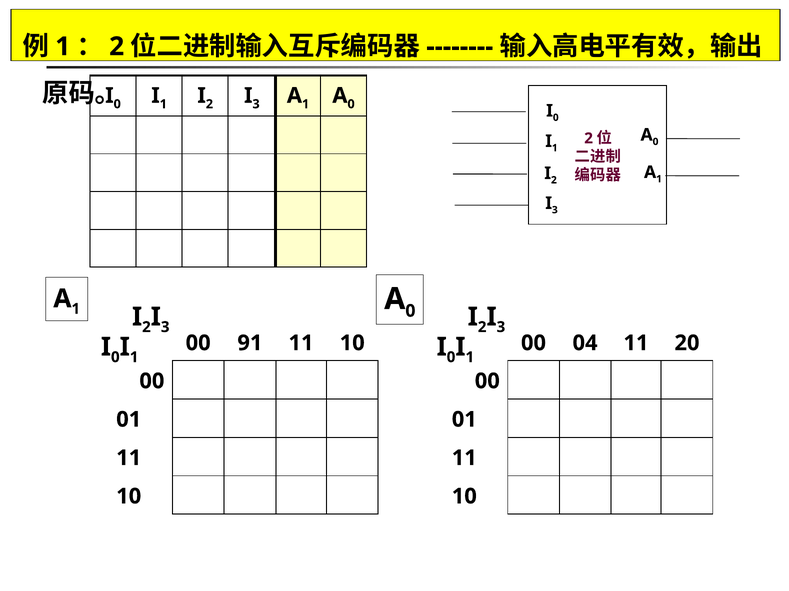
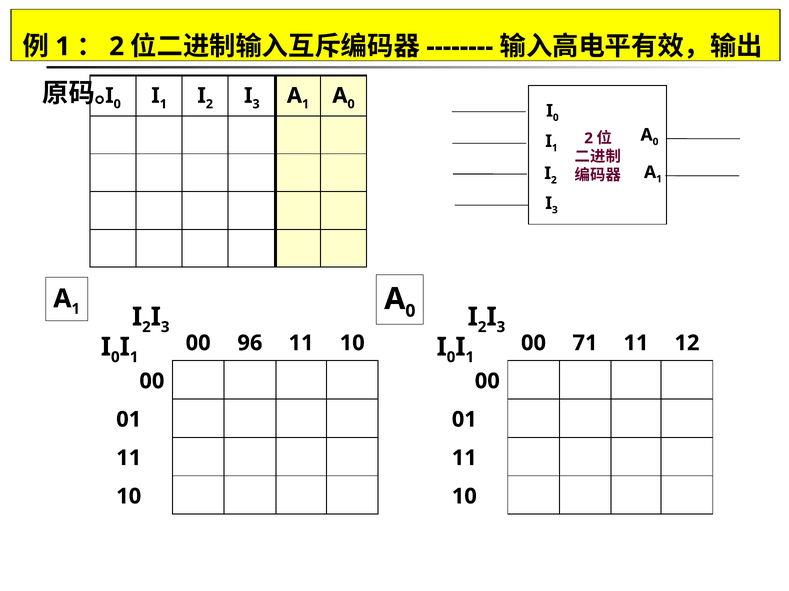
91: 91 -> 96
04: 04 -> 71
20: 20 -> 12
